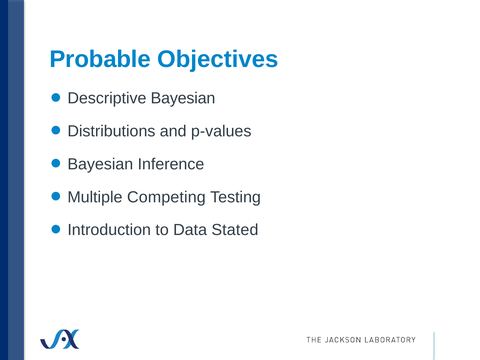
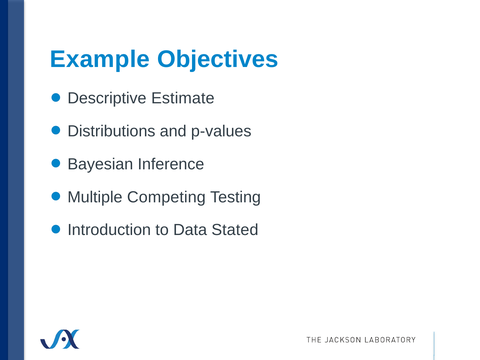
Probable: Probable -> Example
Descriptive Bayesian: Bayesian -> Estimate
